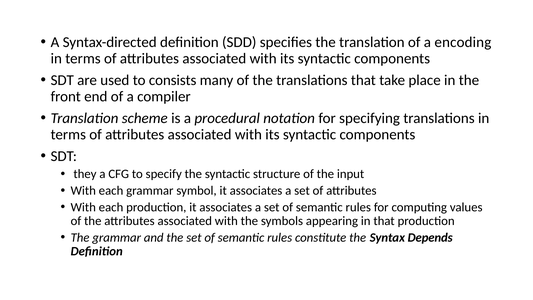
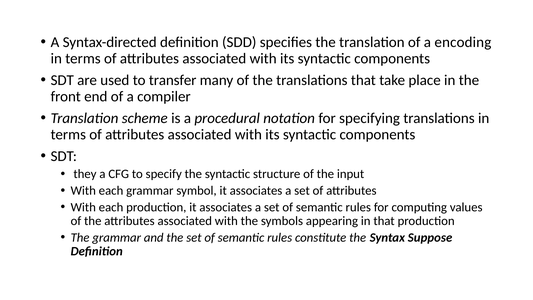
consists: consists -> transfer
Depends: Depends -> Suppose
